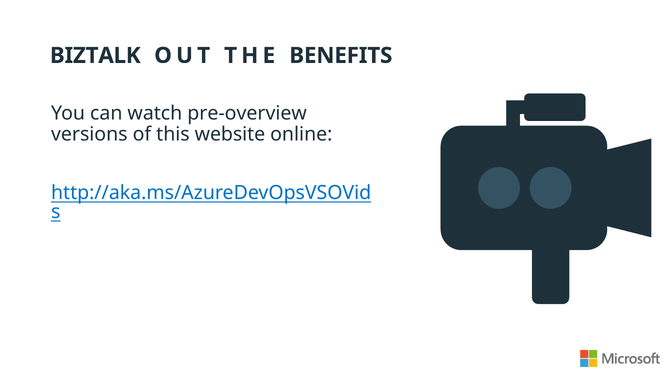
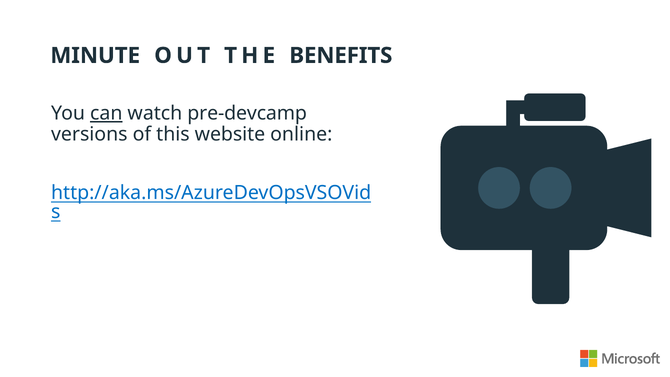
BIZTALK: BIZTALK -> MINUTE
can underline: none -> present
pre-overview: pre-overview -> pre-devcamp
